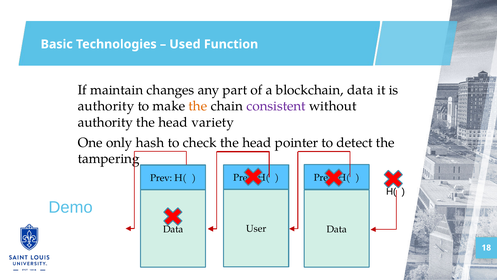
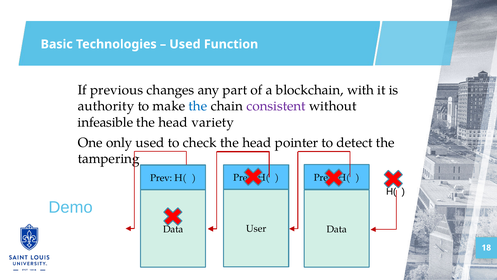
maintain: maintain -> previous
blockchain data: data -> with
the at (198, 106) colour: orange -> blue
authority at (105, 122): authority -> infeasible
only hash: hash -> used
